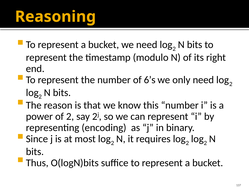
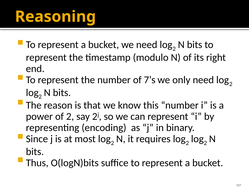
6’s: 6’s -> 7’s
